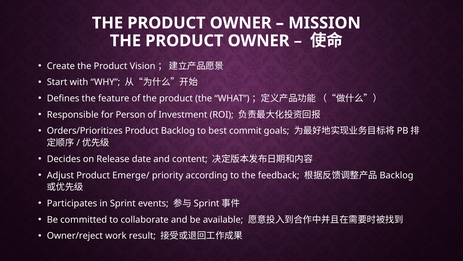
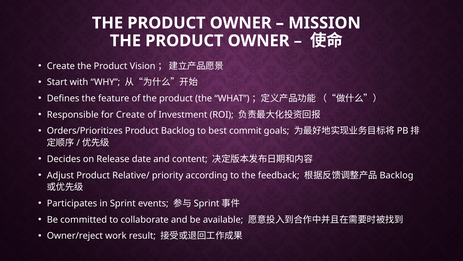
for Person: Person -> Create
Emerge/: Emerge/ -> Relative/
